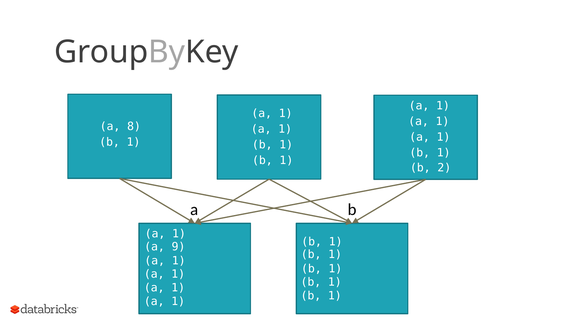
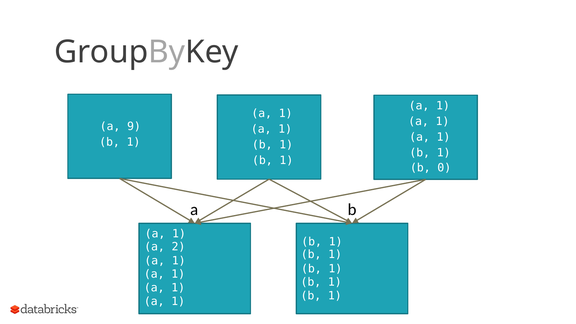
8: 8 -> 9
2: 2 -> 0
9: 9 -> 2
